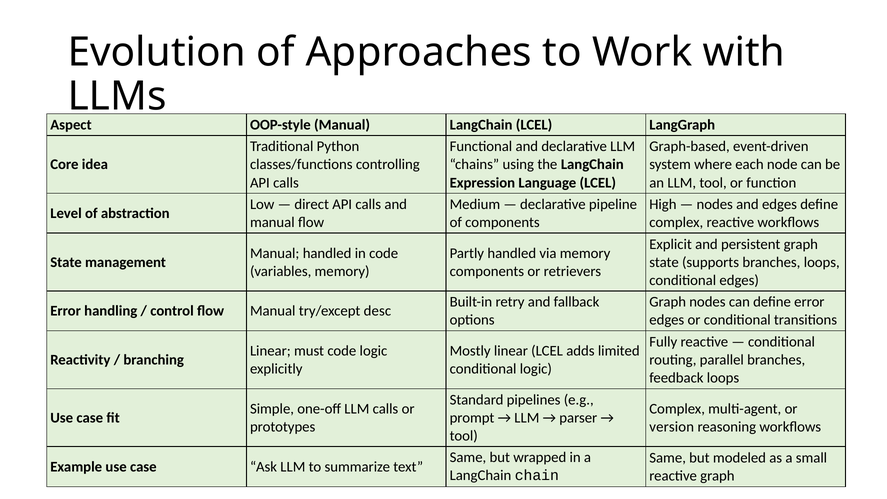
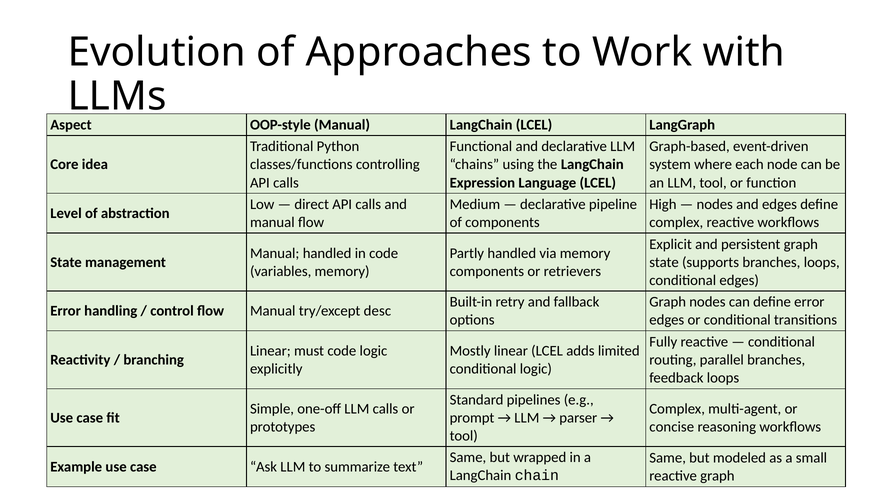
version: version -> concise
